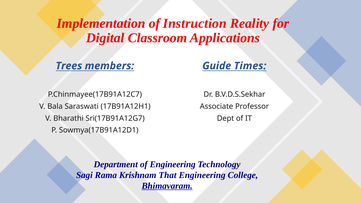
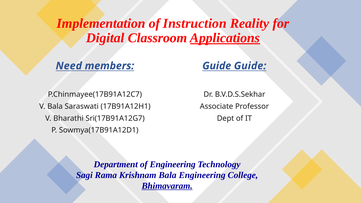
Applications underline: none -> present
Trees: Trees -> Need
Guide Times: Times -> Guide
Krishnam That: That -> Bala
